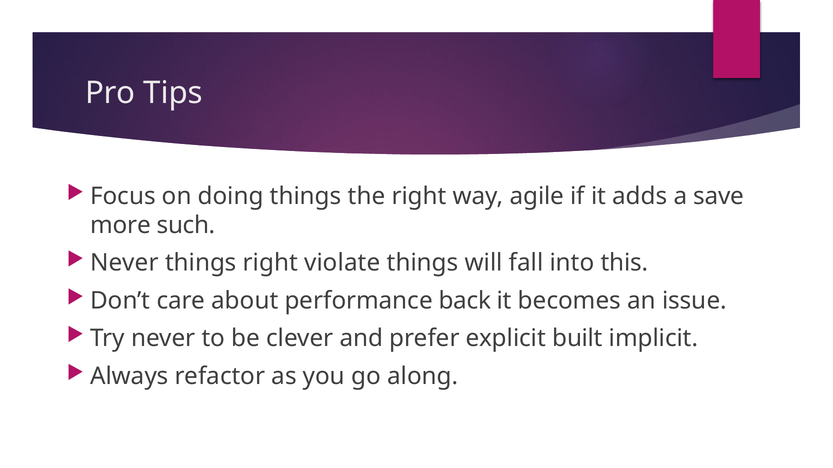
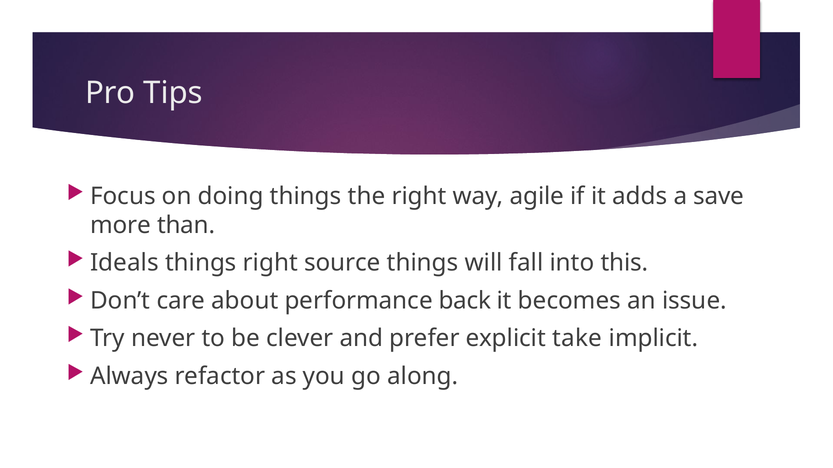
such: such -> than
Never at (124, 263): Never -> Ideals
violate: violate -> source
built: built -> take
